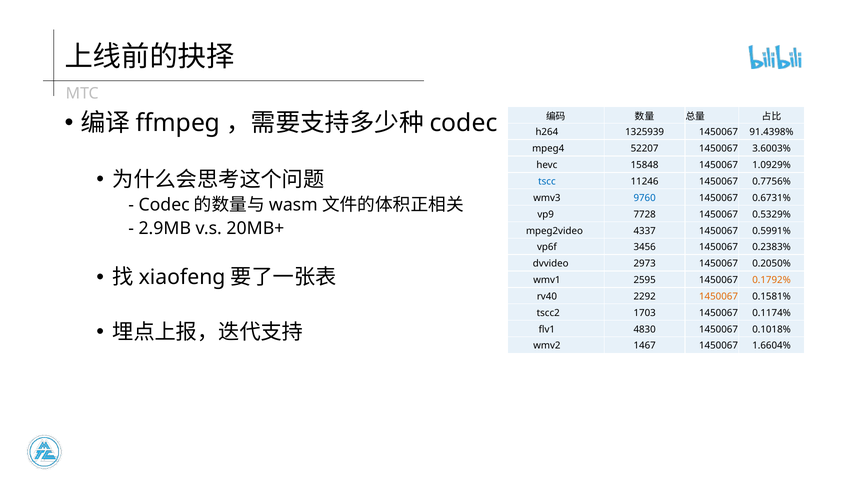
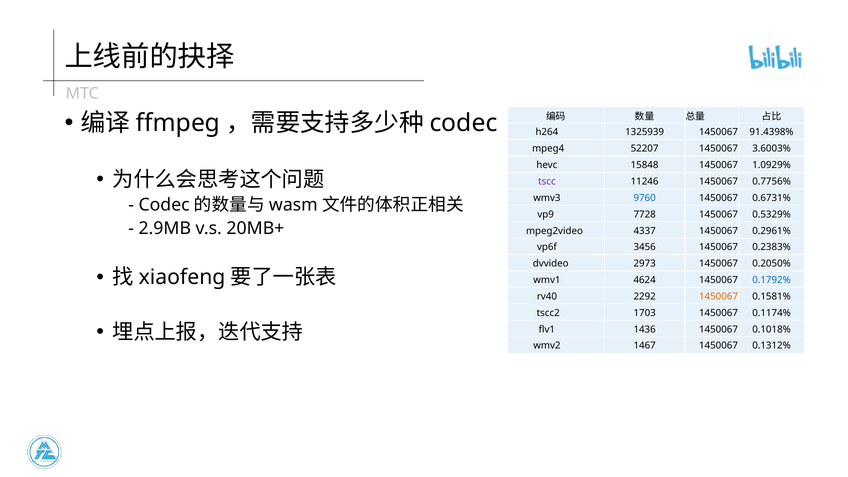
tscc colour: blue -> purple
0.5991%: 0.5991% -> 0.2961%
2595: 2595 -> 4624
0.1792% colour: orange -> blue
4830: 4830 -> 1436
1.6604%: 1.6604% -> 0.1312%
